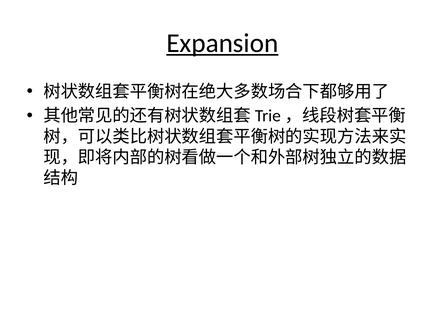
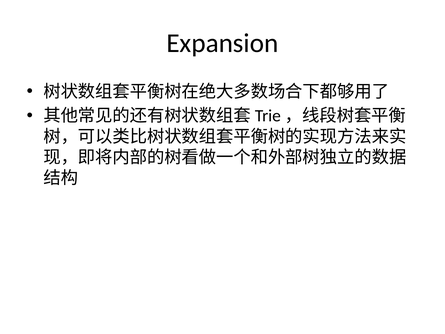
Expansion underline: present -> none
